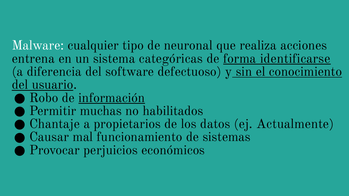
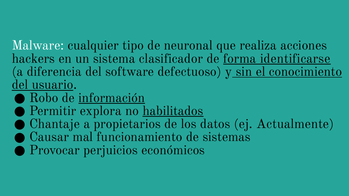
entrena: entrena -> hackers
categóricas: categóricas -> clasificador
muchas: muchas -> explora
habilitados underline: none -> present
